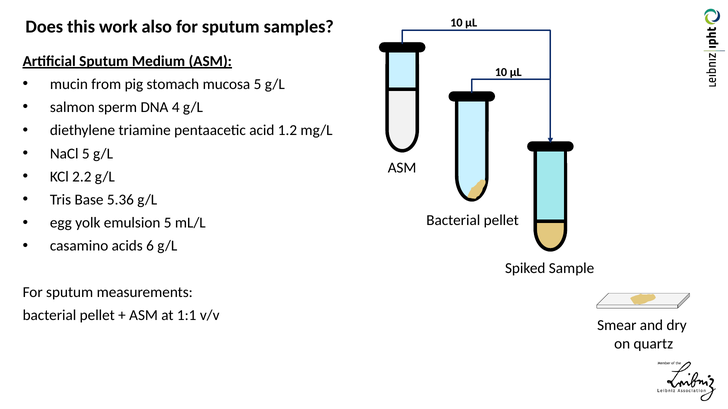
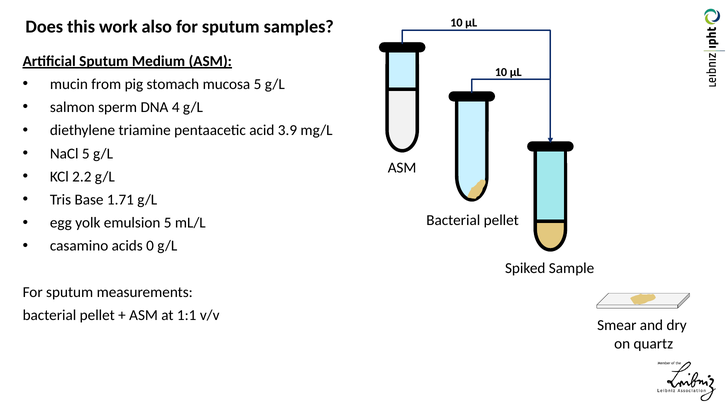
1.2: 1.2 -> 3.9
5.36: 5.36 -> 1.71
6: 6 -> 0
